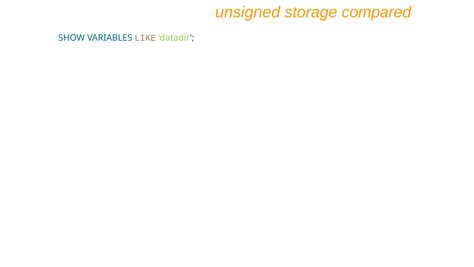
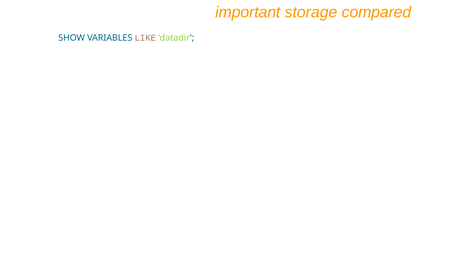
unsigned: unsigned -> important
